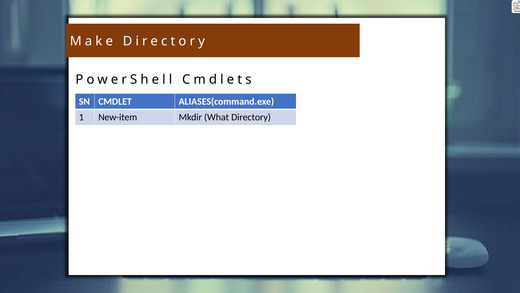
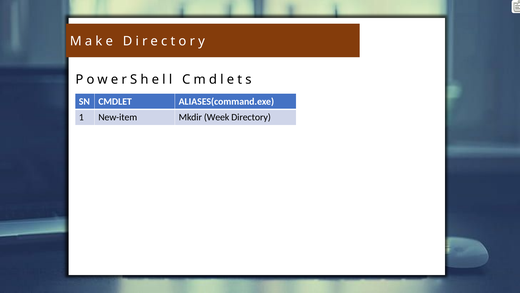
What: What -> Week
